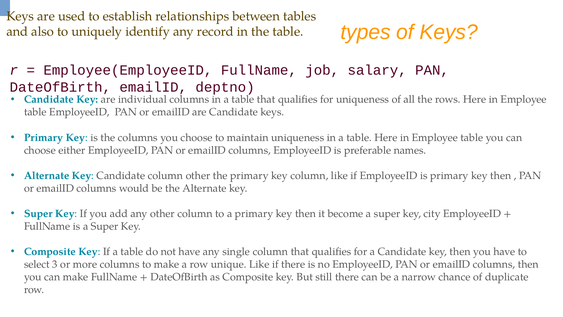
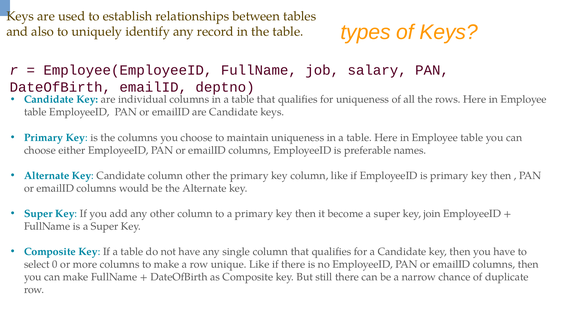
city: city -> join
3: 3 -> 0
